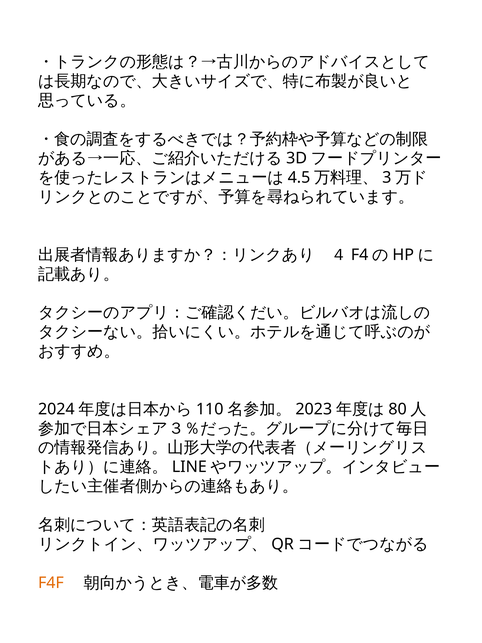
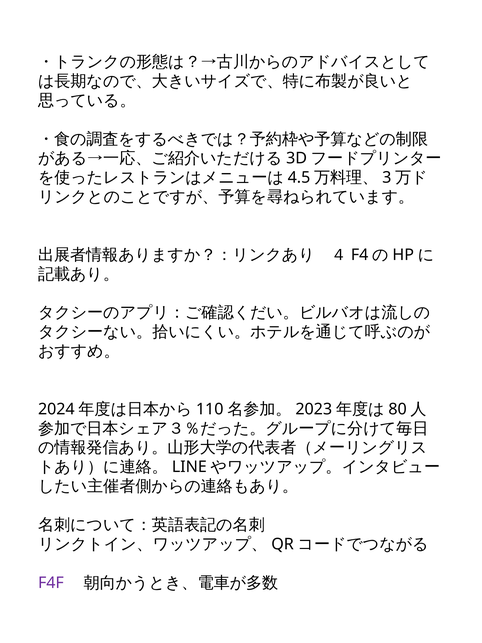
F4F colour: orange -> purple
